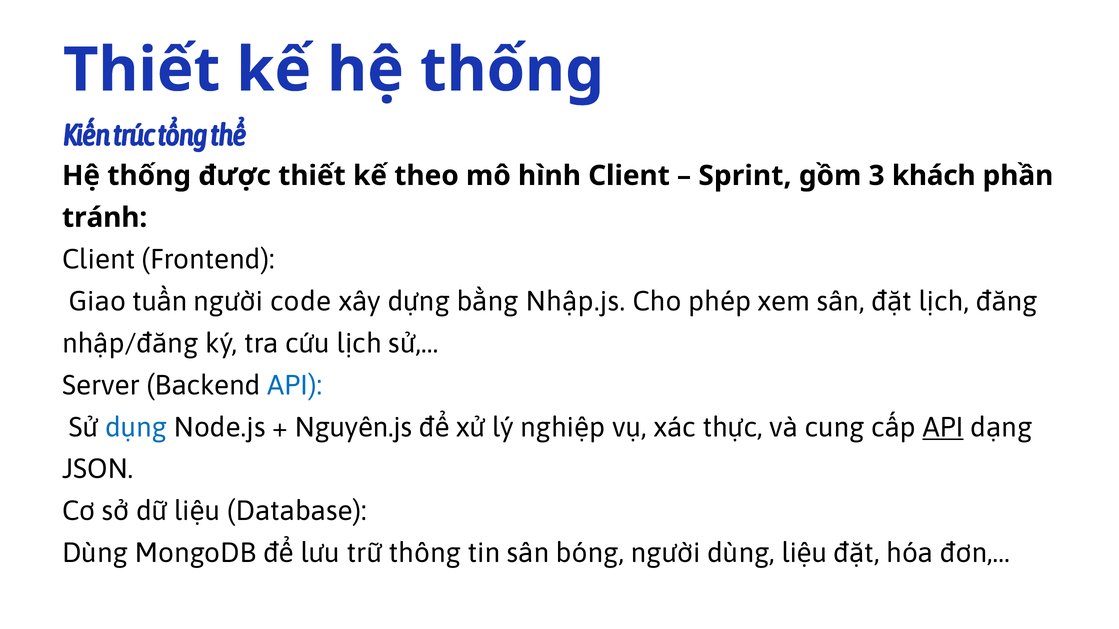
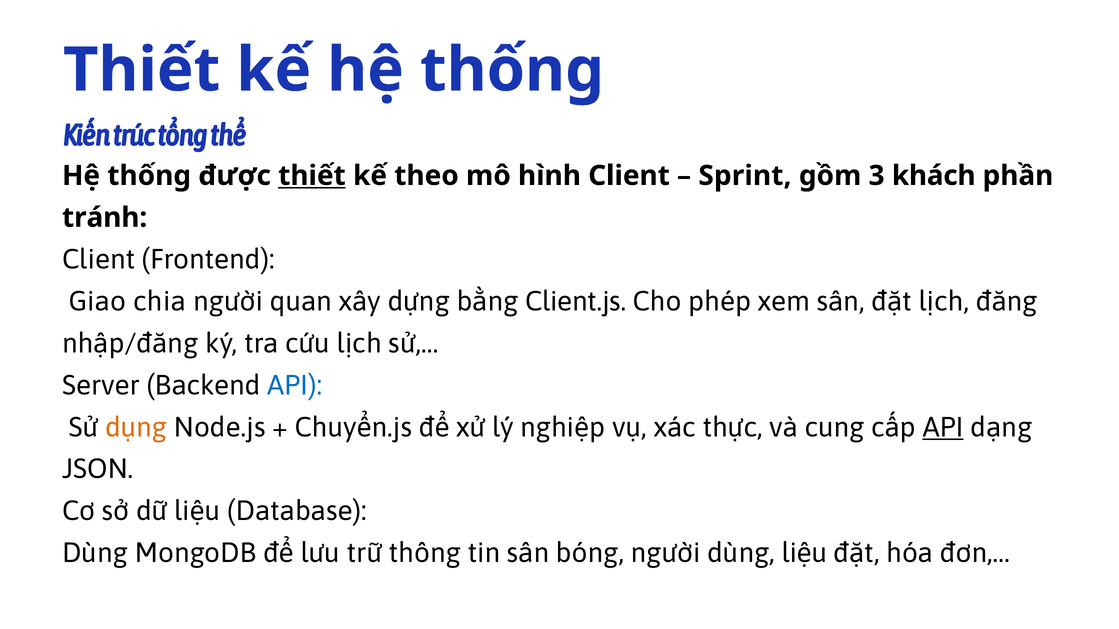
thiết at (312, 176) underline: none -> present
tuần: tuần -> chia
code: code -> quan
Nhập.js: Nhập.js -> Client.js
dụng colour: blue -> orange
Nguyên.js: Nguyên.js -> Chuyển.js
